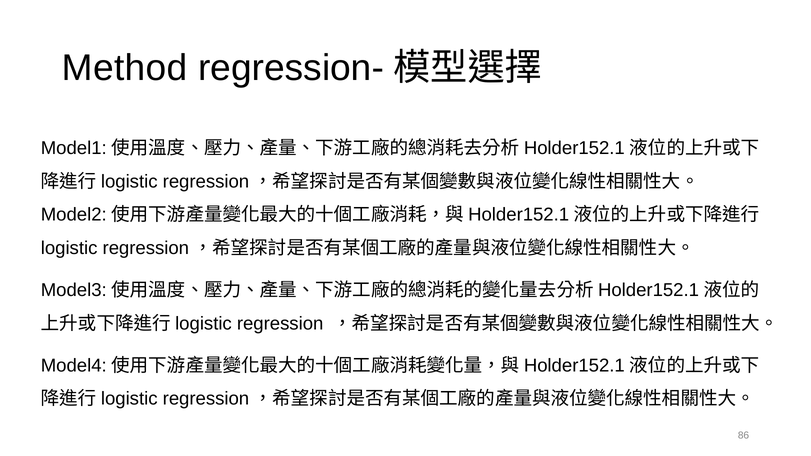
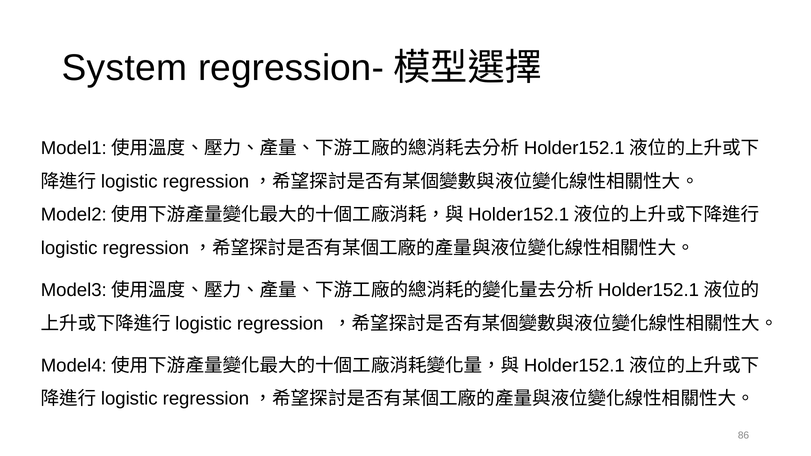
Method: Method -> System
